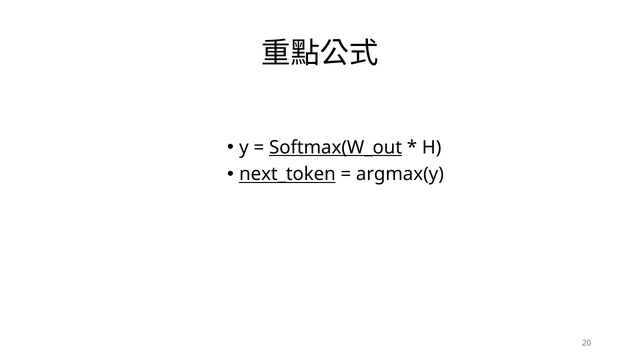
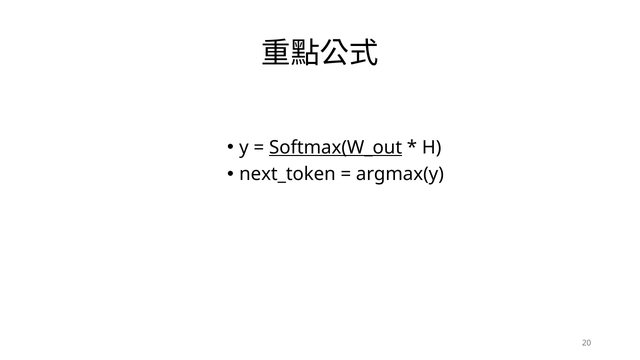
next_token underline: present -> none
